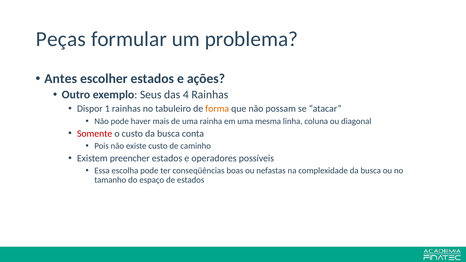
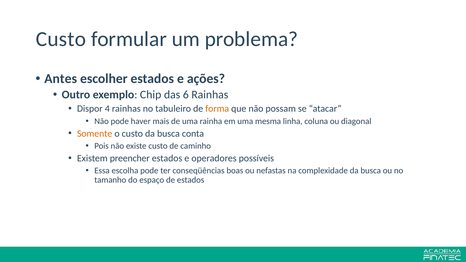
Peças at (61, 39): Peças -> Custo
Seus: Seus -> Chip
4: 4 -> 6
1: 1 -> 4
Somente colour: red -> orange
